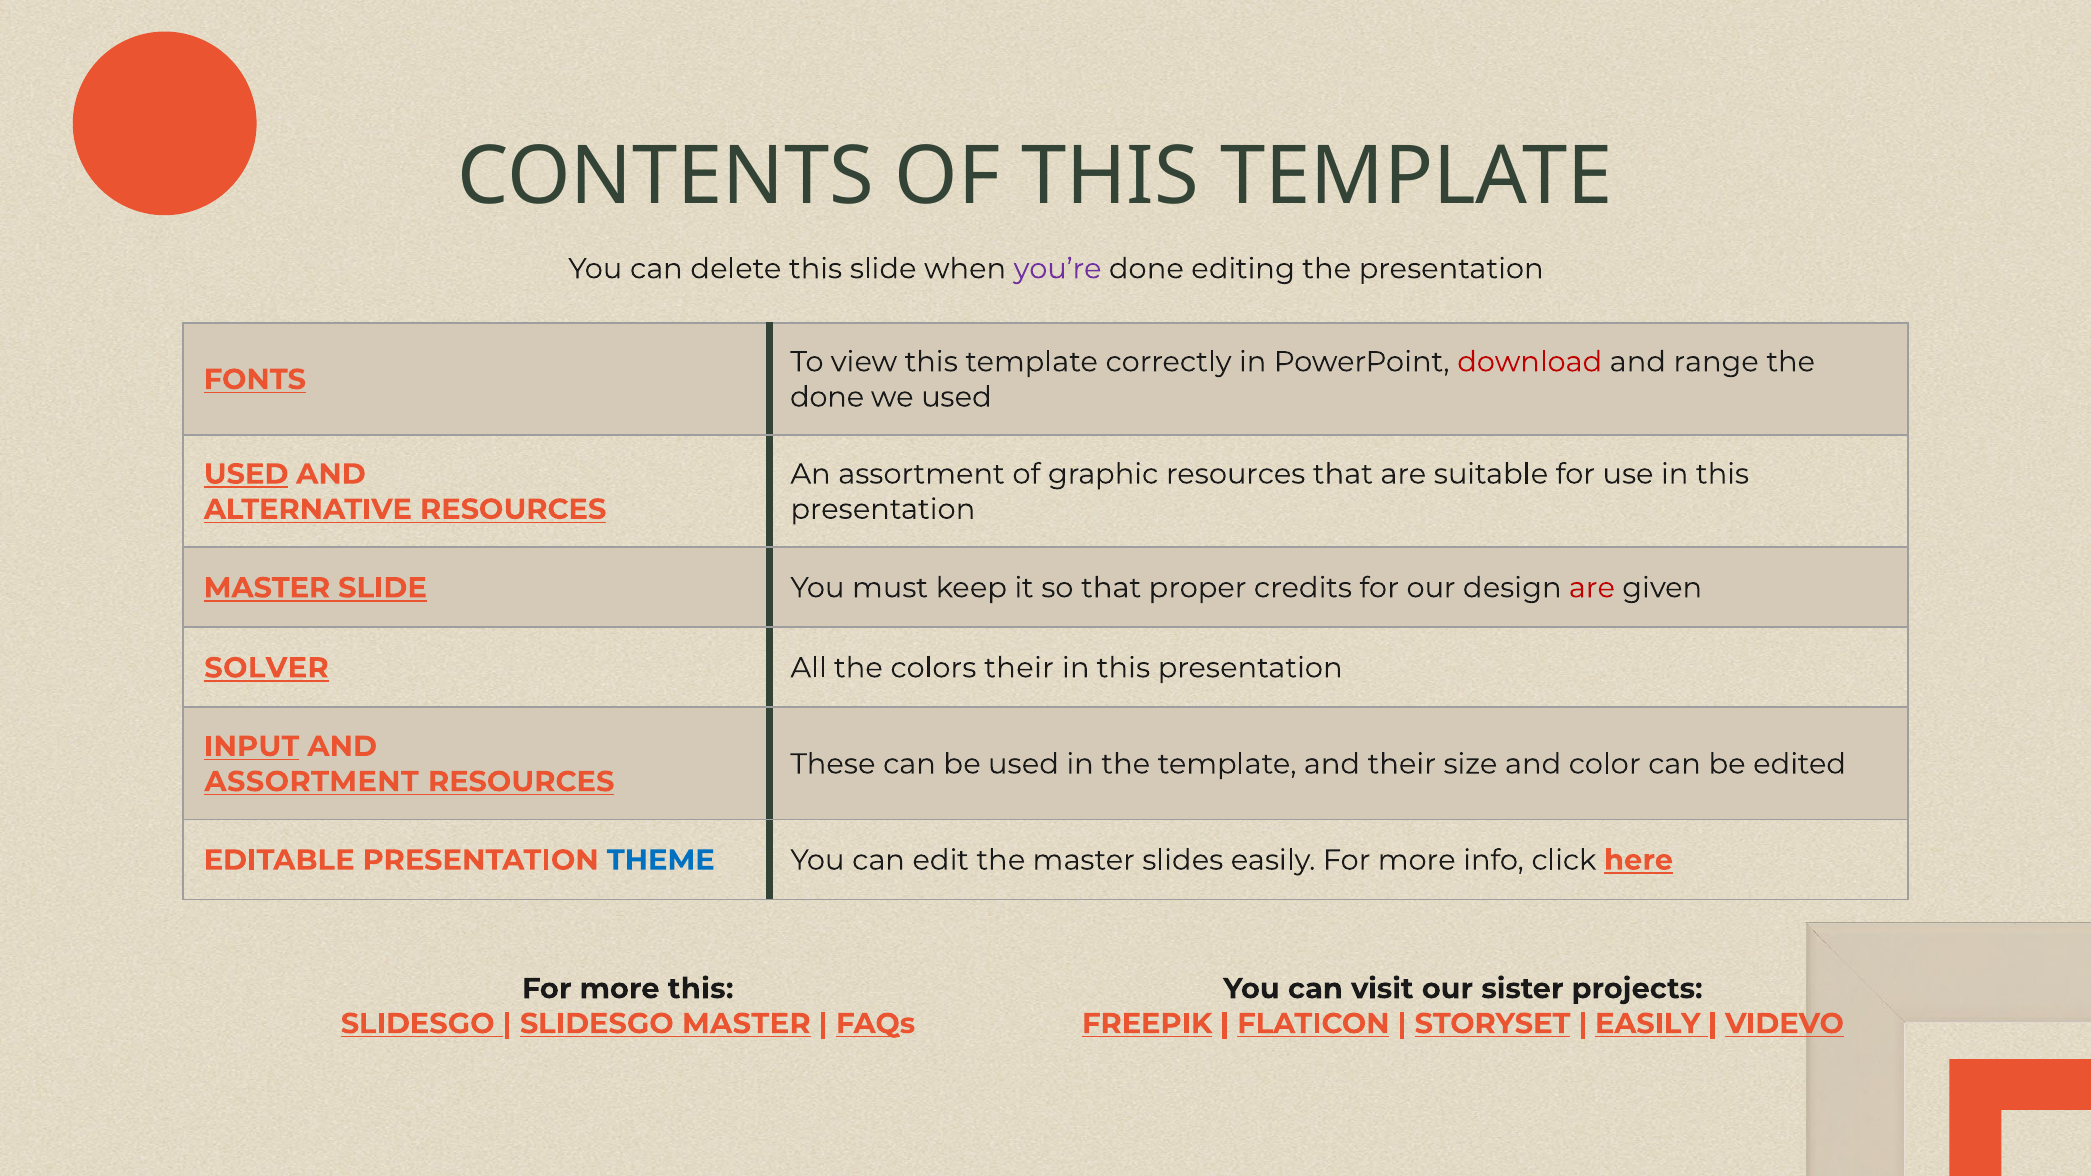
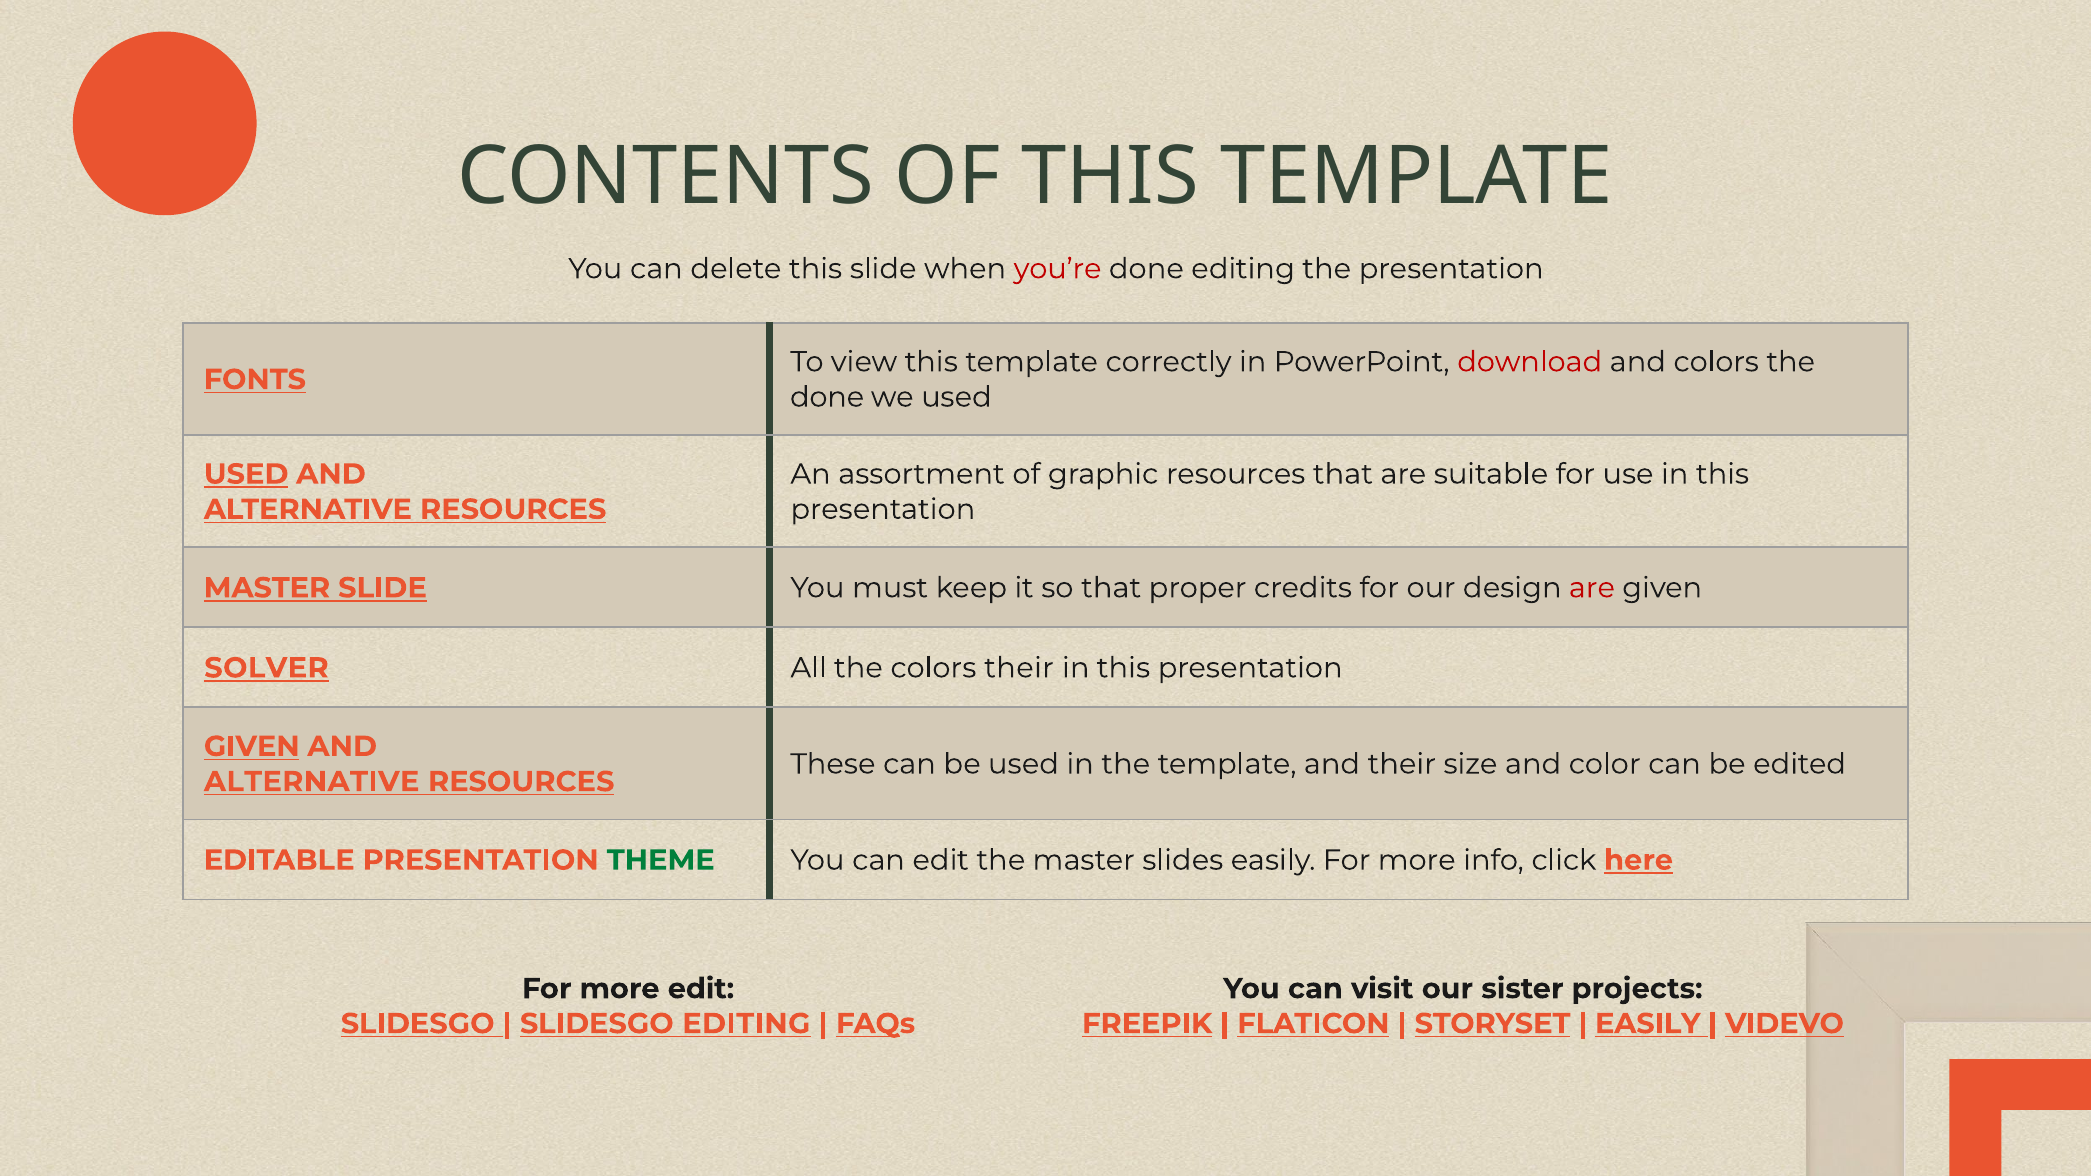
you’re colour: purple -> red
and range: range -> colors
INPUT at (252, 747): INPUT -> GIVEN
ASSORTMENT at (312, 782): ASSORTMENT -> ALTERNATIVE
THEME colour: blue -> green
more this: this -> edit
SLIDESGO MASTER: MASTER -> EDITING
